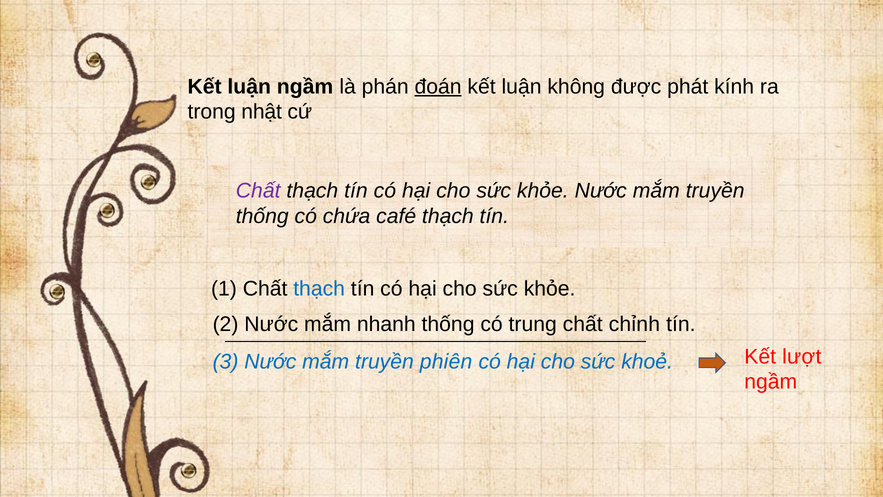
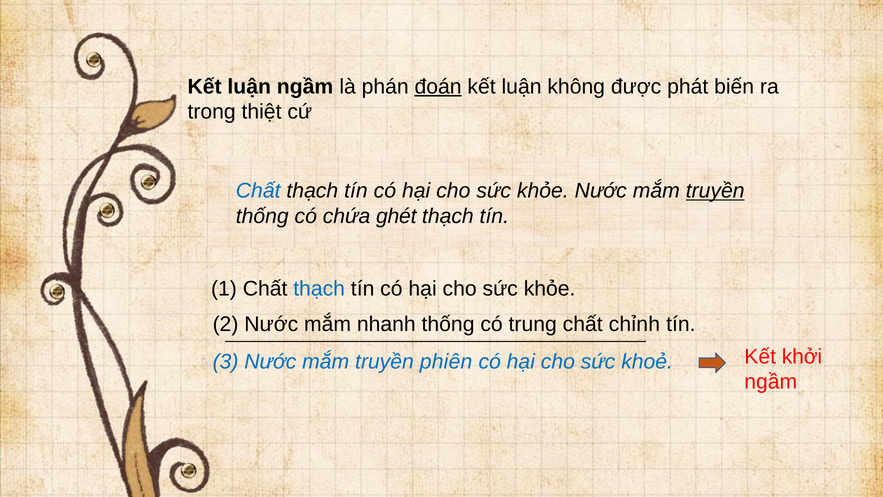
kính: kính -> biến
nhật: nhật -> thiệt
Chất at (258, 191) colour: purple -> blue
truyền at (715, 191) underline: none -> present
café: café -> ghét
lượt: lượt -> khởi
